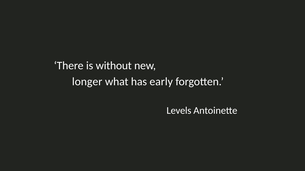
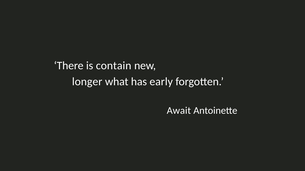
without: without -> contain
Levels: Levels -> Await
